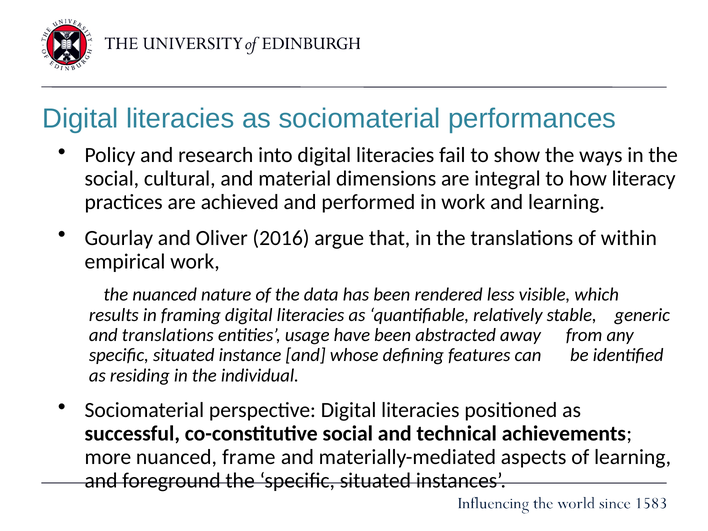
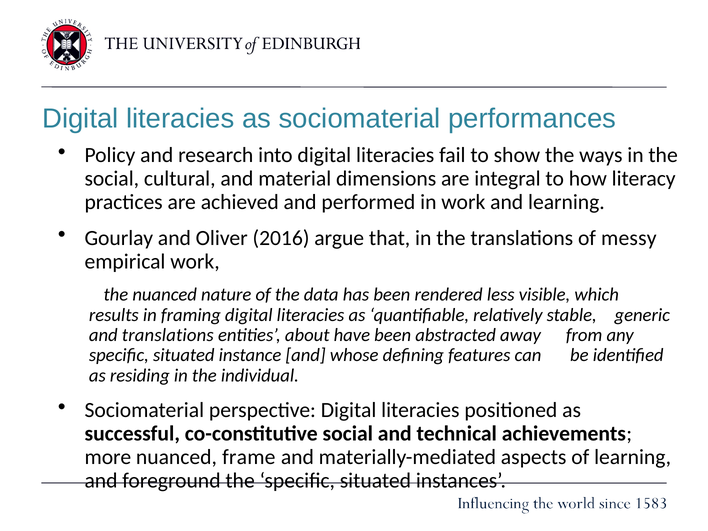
within: within -> messy
usage: usage -> about
